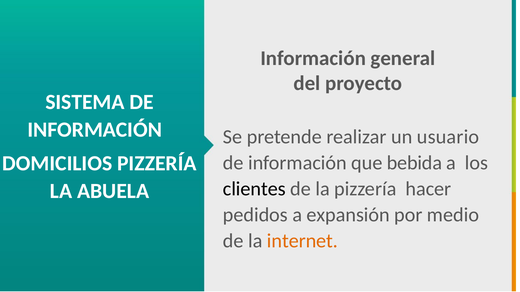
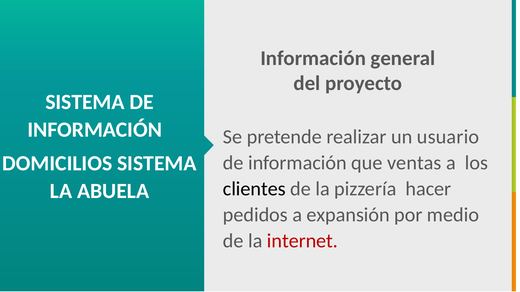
DOMICILIOS PIZZERÍA: PIZZERÍA -> SISTEMA
bebida: bebida -> ventas
internet colour: orange -> red
